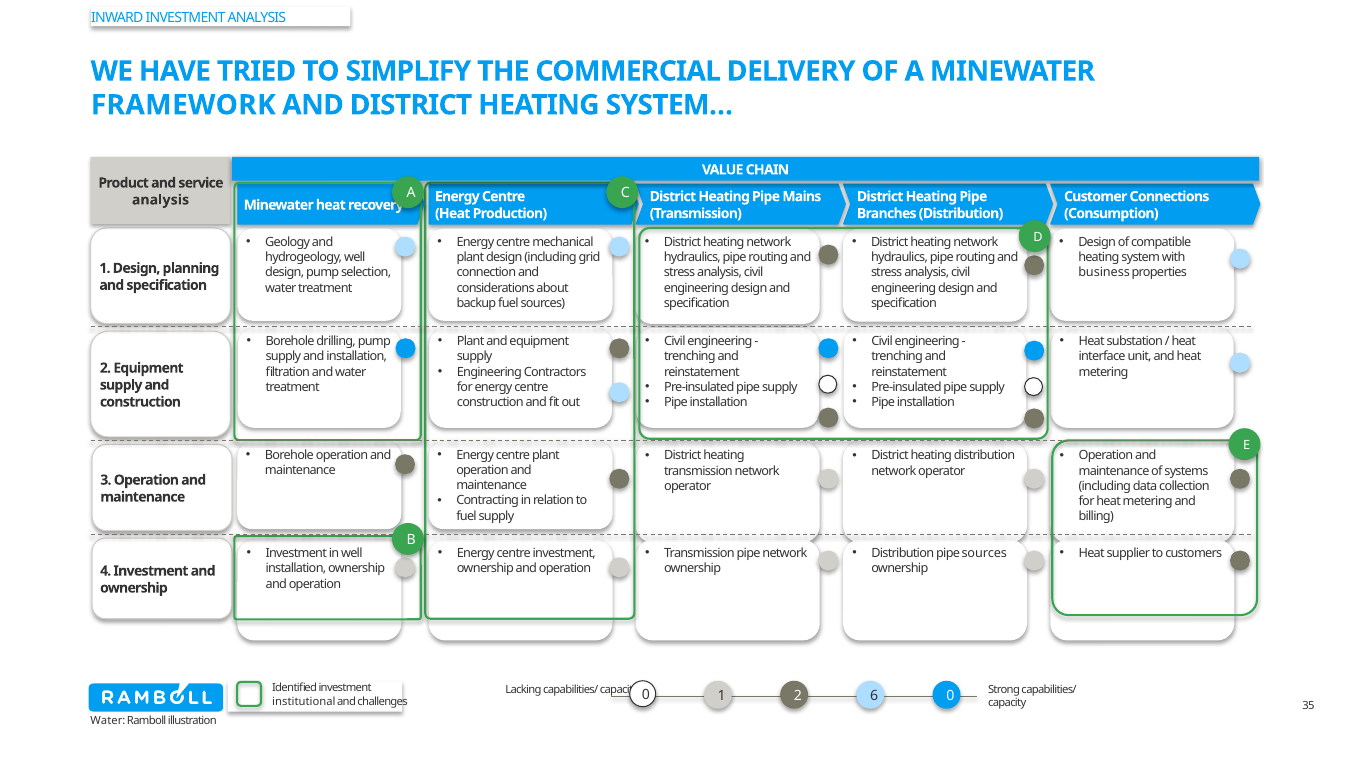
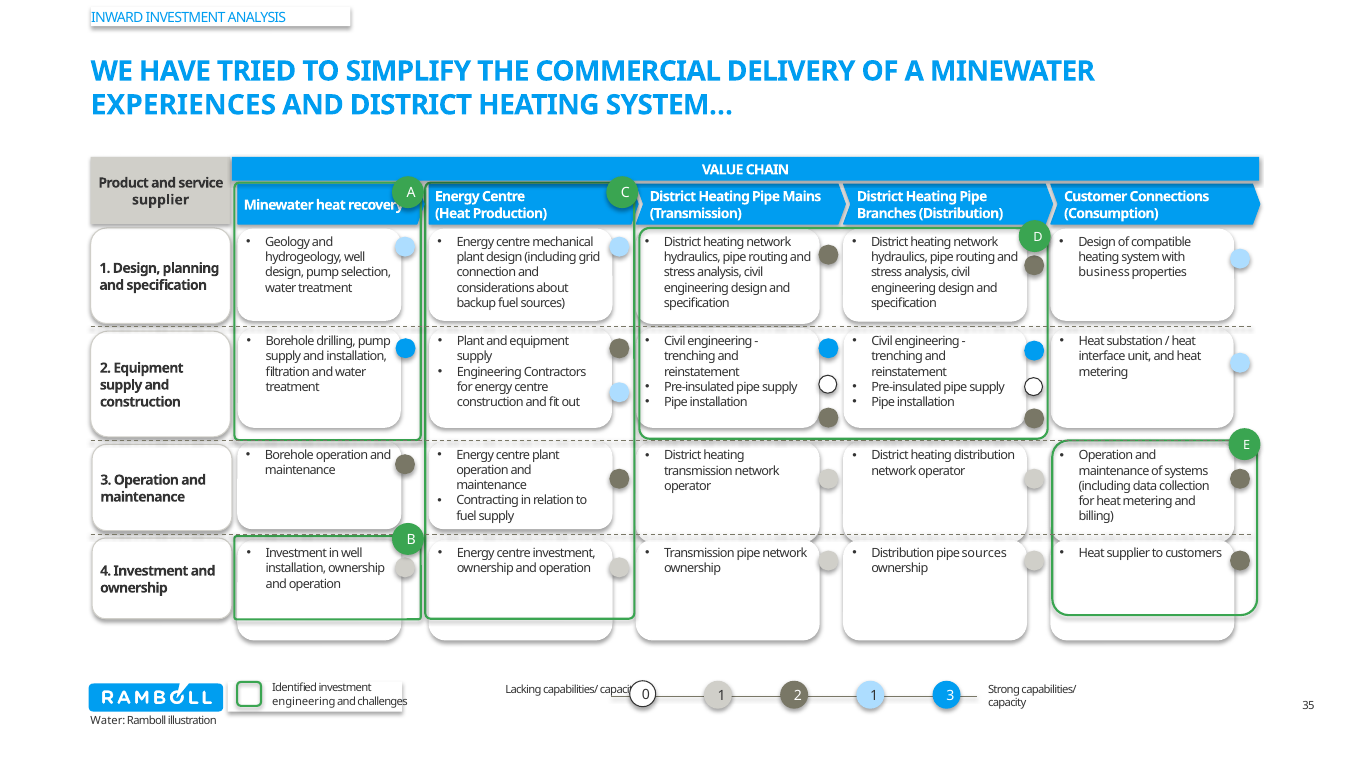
FRAMEWORK: FRAMEWORK -> EXPERIENCES
analysis at (161, 200): analysis -> supplier
0 6: 6 -> 1
institutional at (304, 702): institutional -> engineering
challenges 0: 0 -> 3
